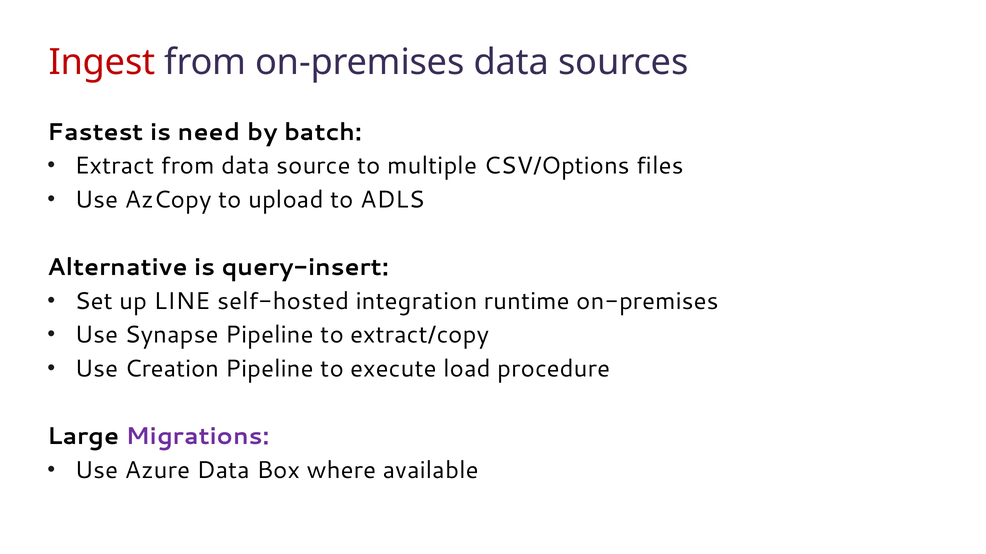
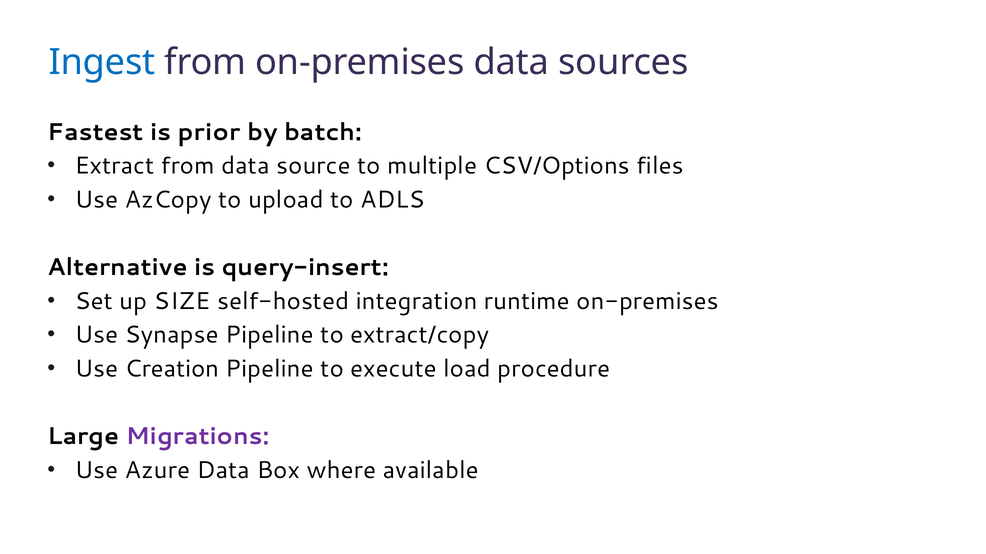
Ingest colour: red -> blue
need: need -> prior
LINE: LINE -> SIZE
